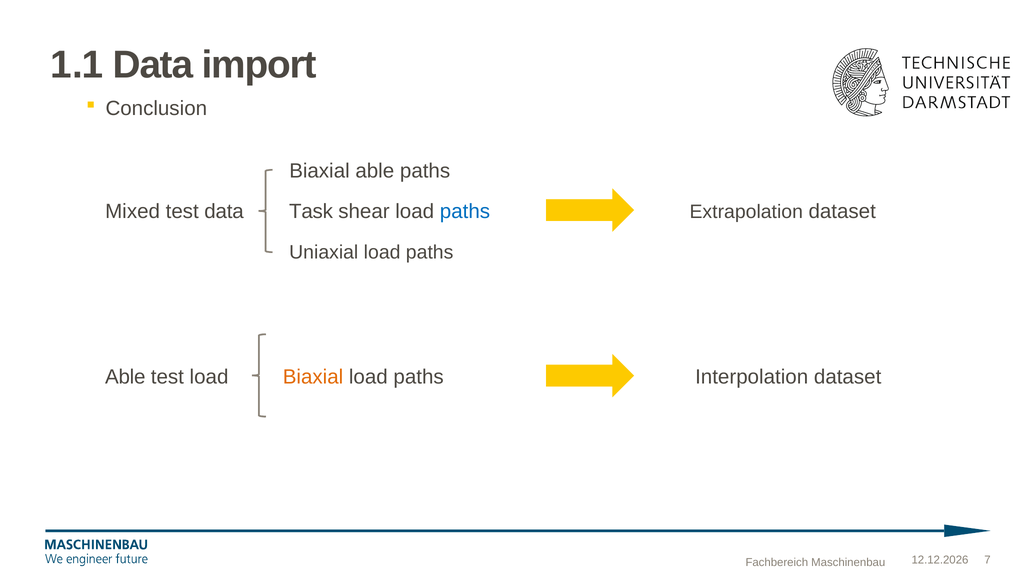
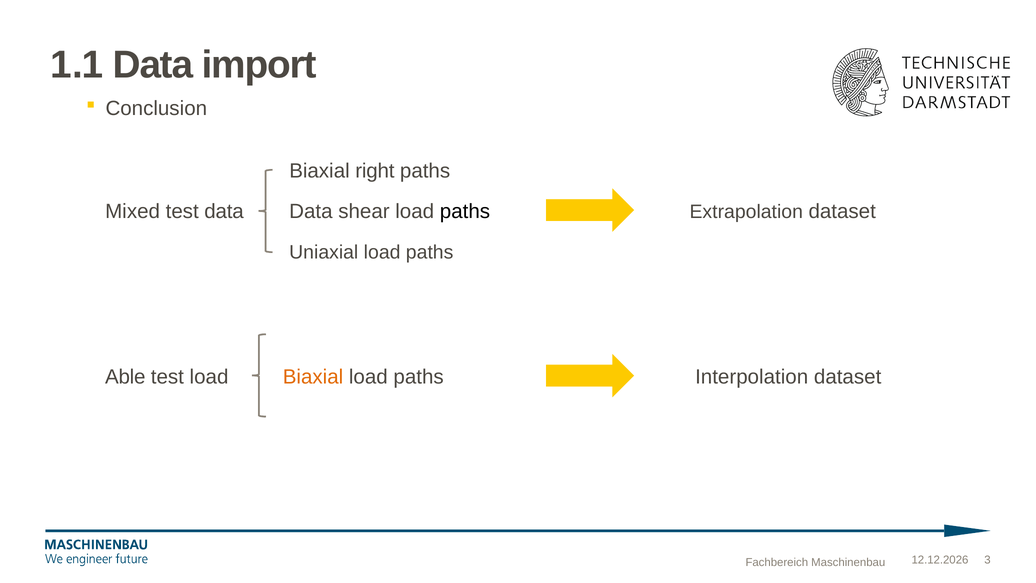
Biaxial able: able -> right
Task at (311, 212): Task -> Data
paths at (465, 212) colour: blue -> black
7: 7 -> 3
